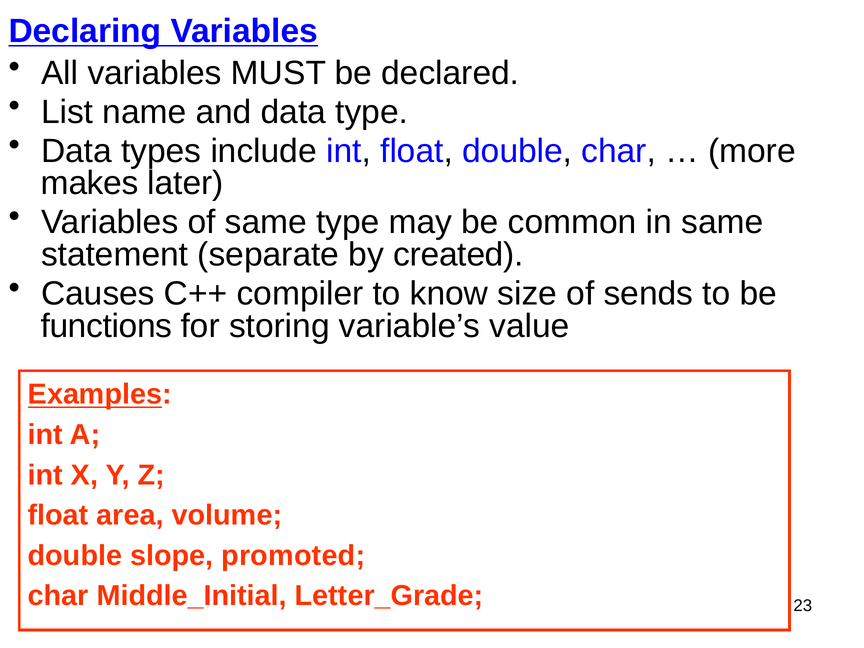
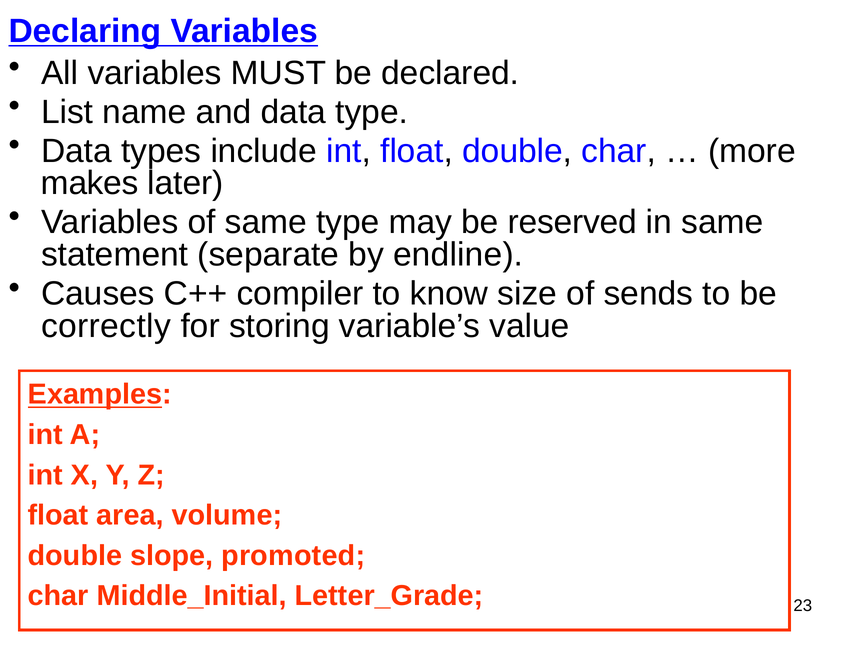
common: common -> reserved
created: created -> endline
functions: functions -> correctly
